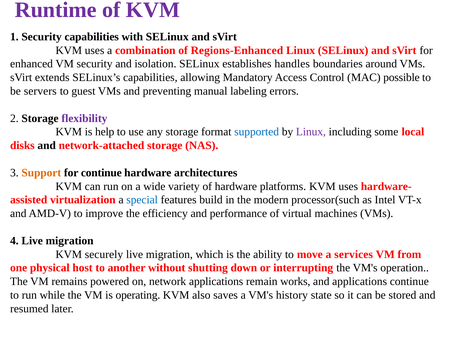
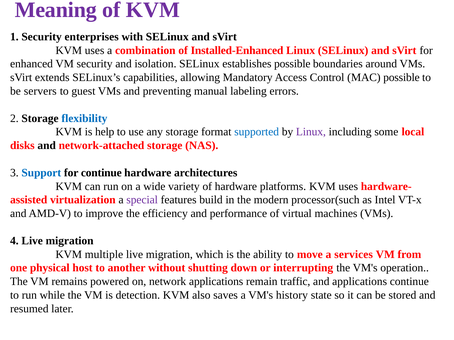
Runtime: Runtime -> Meaning
Security capabilities: capabilities -> enterprises
Regions-Enhanced: Regions-Enhanced -> Installed-Enhanced
establishes handles: handles -> possible
flexibility colour: purple -> blue
Support colour: orange -> blue
special colour: blue -> purple
securely: securely -> multiple
works: works -> traffic
operating: operating -> detection
